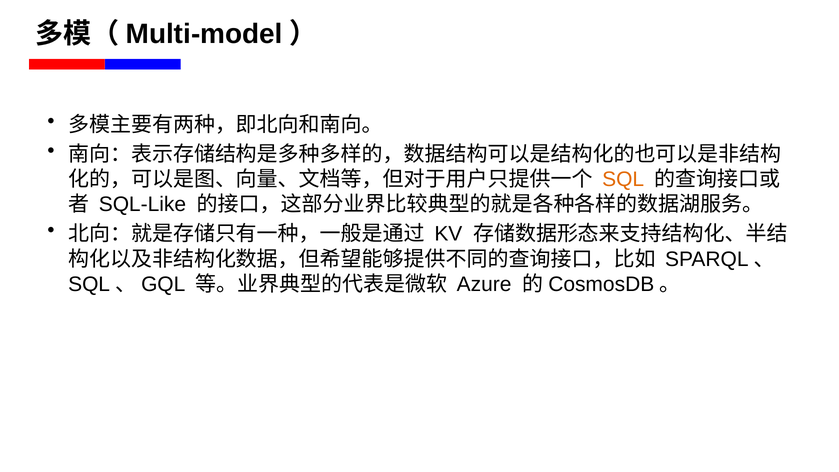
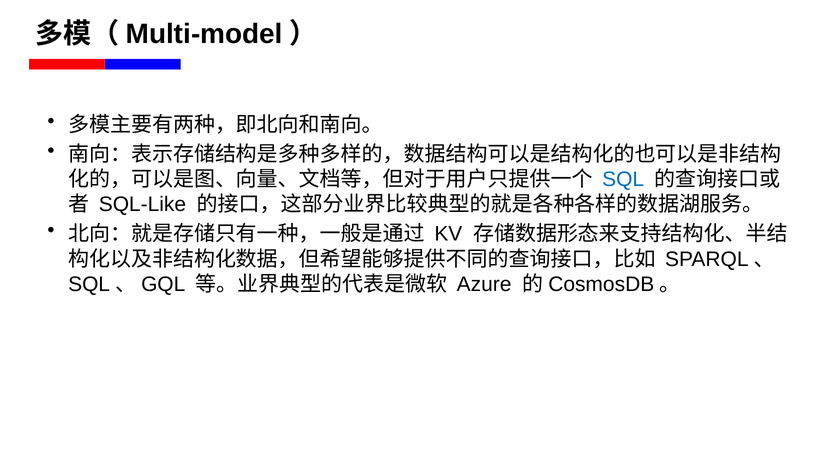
SQL colour: orange -> blue
